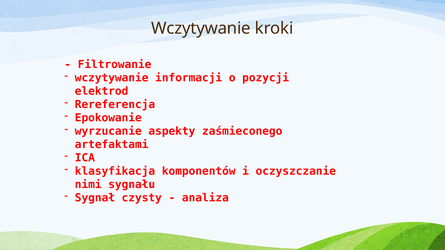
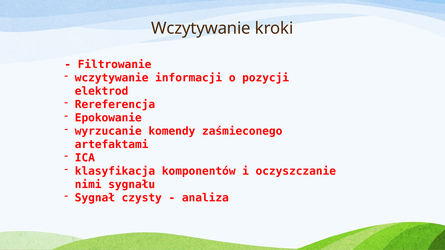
aspekty: aspekty -> komendy
